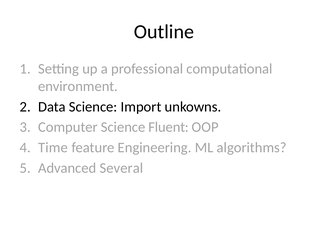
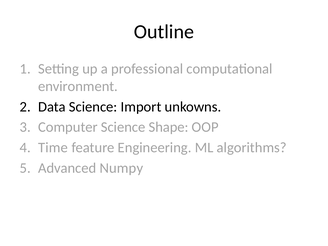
Fluent: Fluent -> Shape
Several: Several -> Numpy
